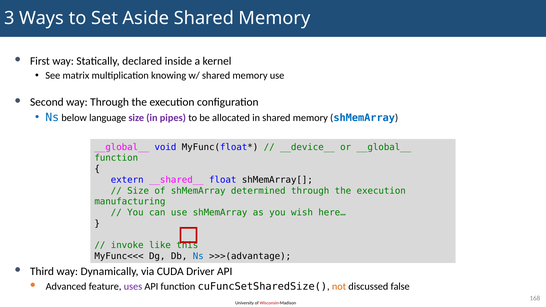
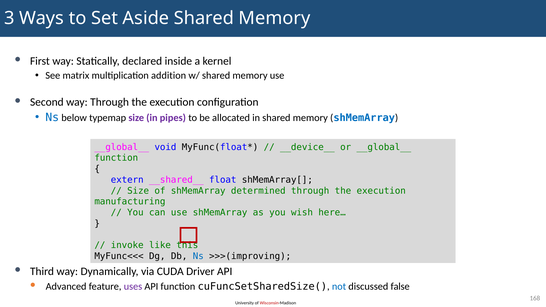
knowing: knowing -> addition
language: language -> typemap
>>>(advantage: >>>(advantage -> >>>(improving
not colour: orange -> blue
